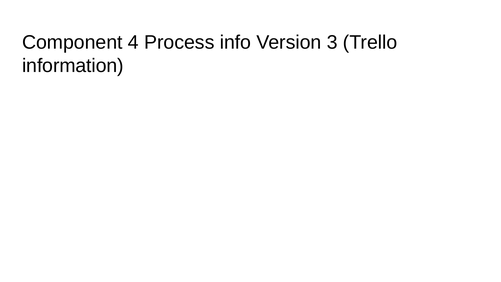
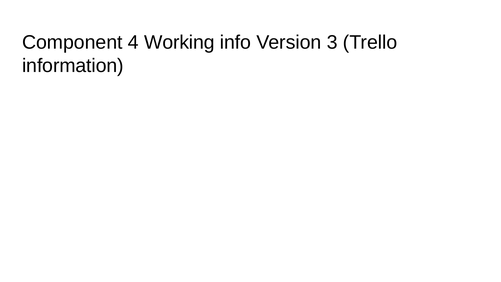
Process: Process -> Working
